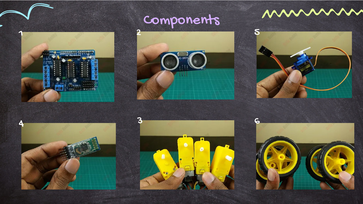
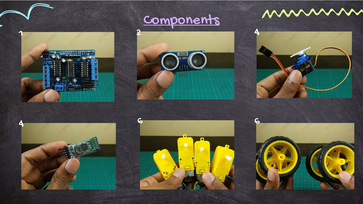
Components underline: none -> present
2 5: 5 -> 4
4 3: 3 -> 6
